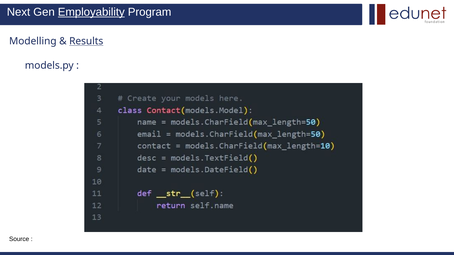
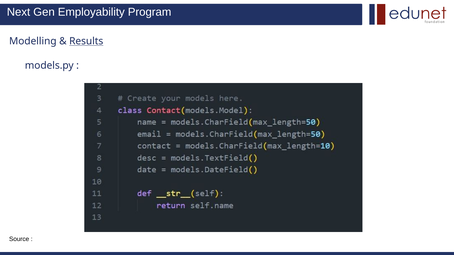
Employability underline: present -> none
